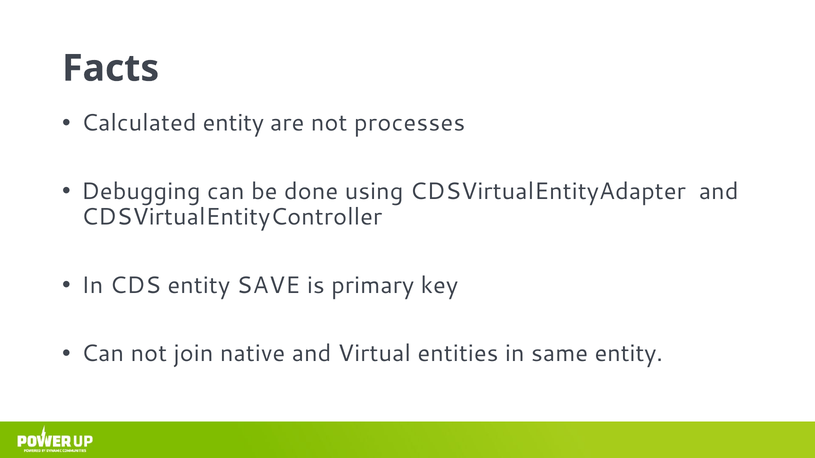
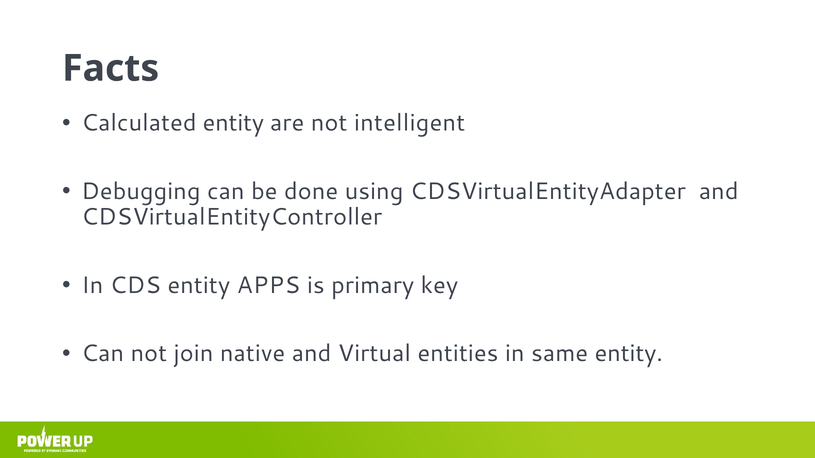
processes: processes -> intelligent
SAVE: SAVE -> APPS
